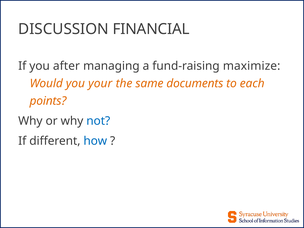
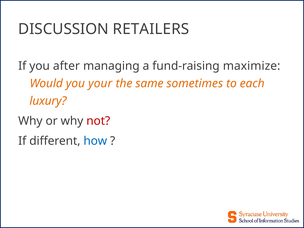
FINANCIAL: FINANCIAL -> RETAILERS
documents: documents -> sometimes
points: points -> luxury
not colour: blue -> red
